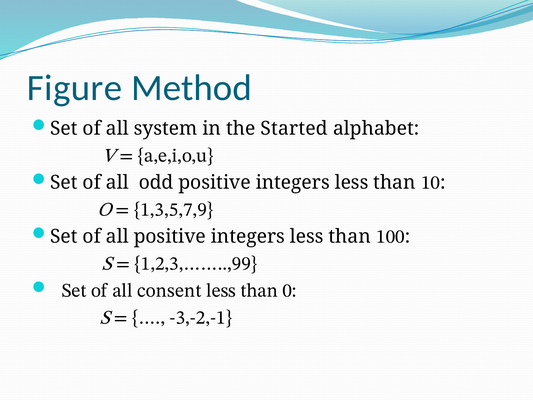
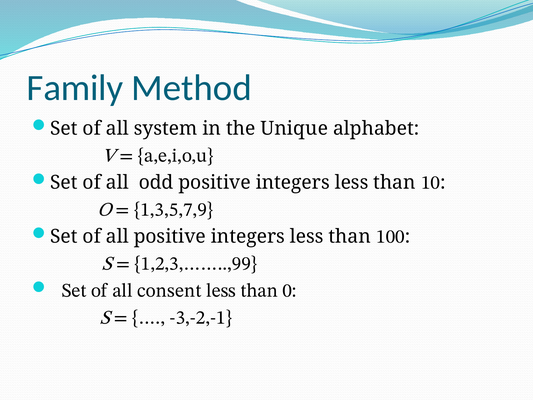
Figure: Figure -> Family
Started: Started -> Unique
